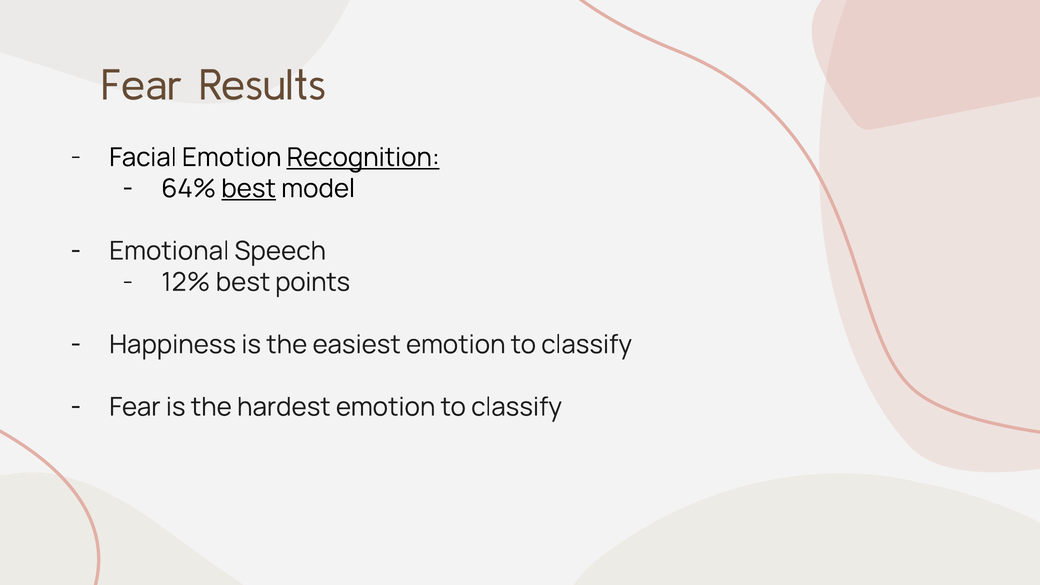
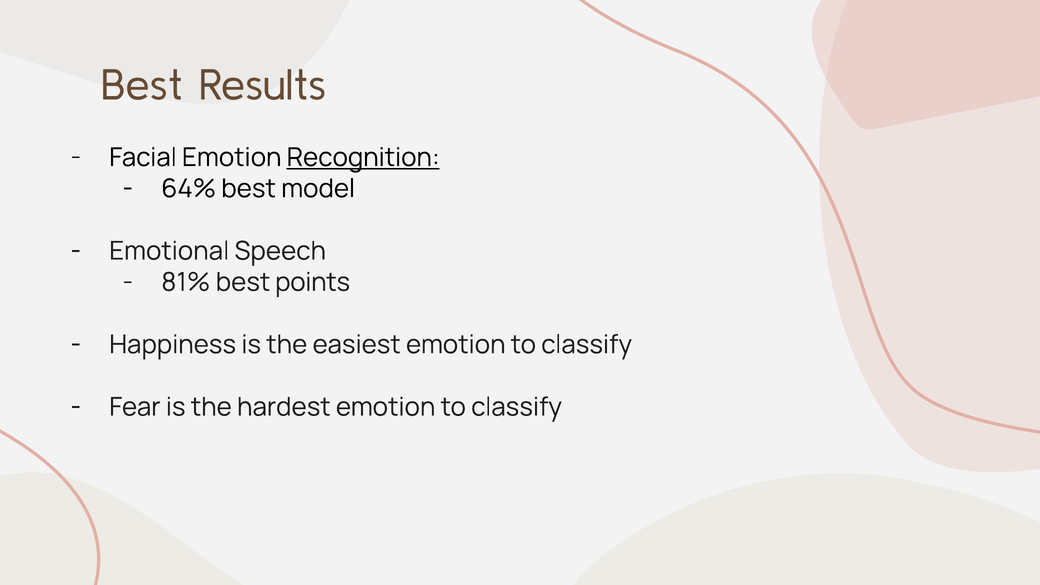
Fear at (142, 85): Fear -> Best
best at (249, 189) underline: present -> none
12%: 12% -> 81%
